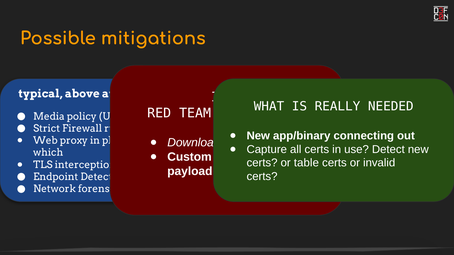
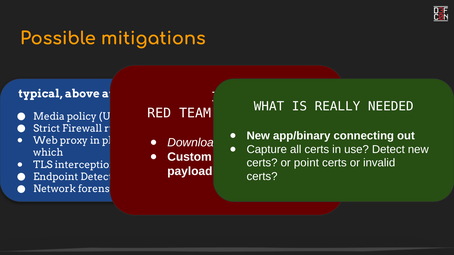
table: table -> point
